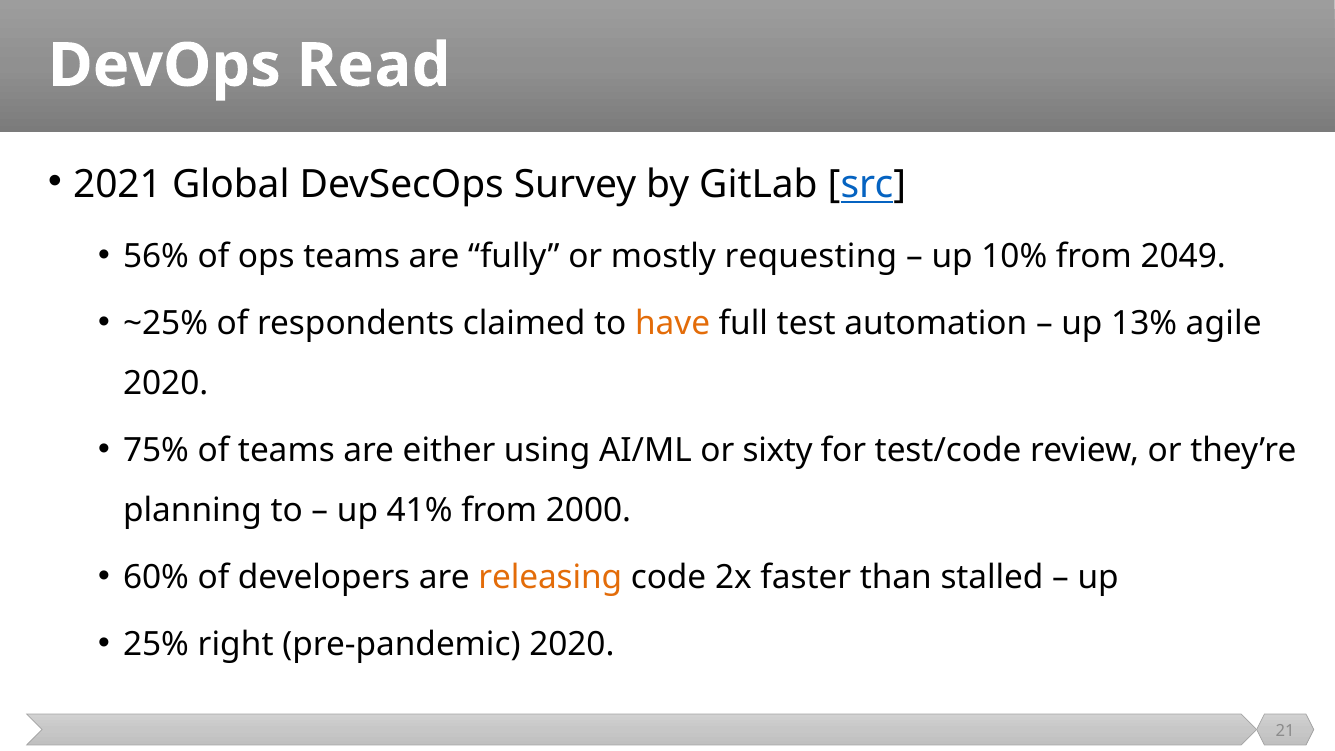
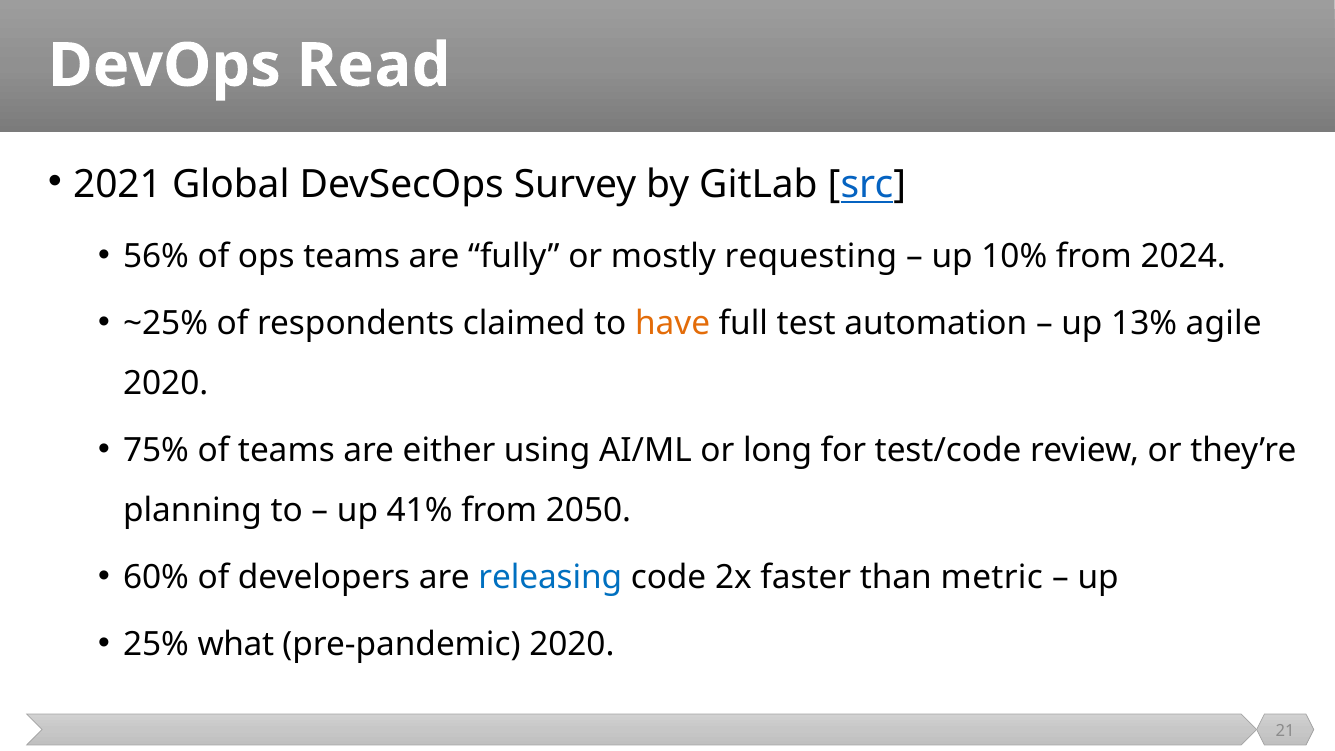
2049: 2049 -> 2024
sixty: sixty -> long
2000: 2000 -> 2050
releasing colour: orange -> blue
stalled: stalled -> metric
right: right -> what
